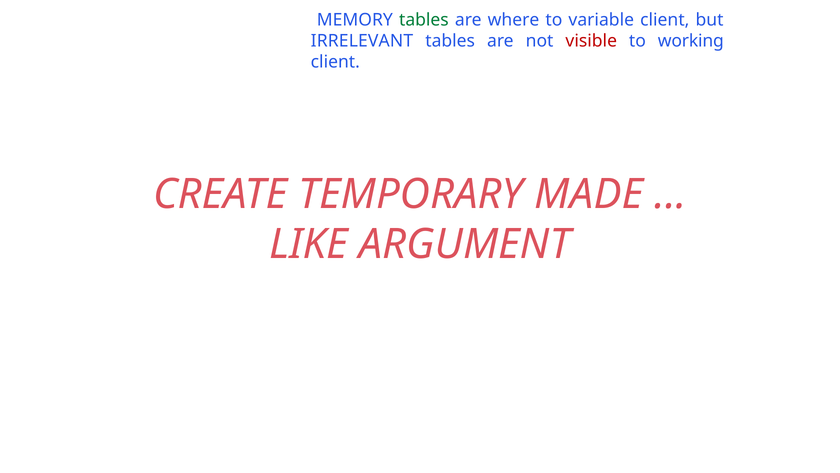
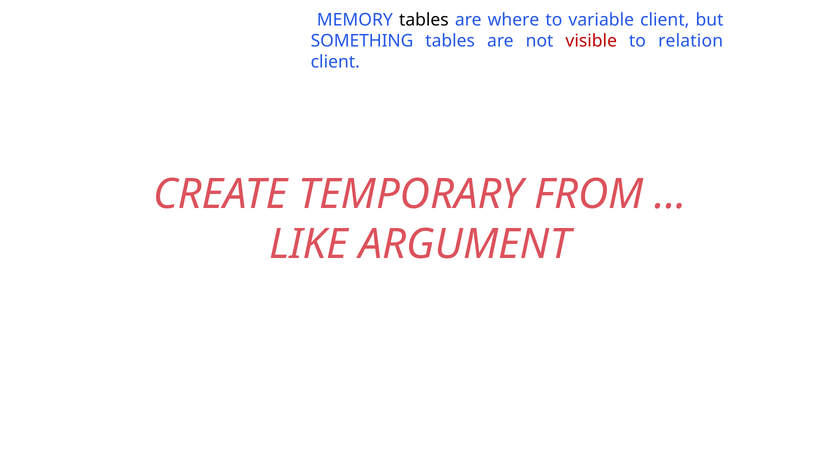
tables at (424, 20) colour: green -> black
IRRELEVANT: IRRELEVANT -> SOMETHING
working: working -> relation
MADE: MADE -> FROM
